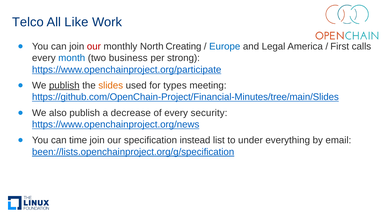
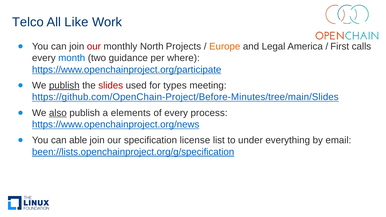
Creating: Creating -> Projects
Europe colour: blue -> orange
business: business -> guidance
strong: strong -> where
slides colour: orange -> red
https://github.com/OpenChain-Project/Financial-Minutes/tree/main/Slides: https://github.com/OpenChain-Project/Financial-Minutes/tree/main/Slides -> https://github.com/OpenChain-Project/Before-Minutes/tree/main/Slides
also underline: none -> present
decrease: decrease -> elements
security: security -> process
time: time -> able
instead: instead -> license
